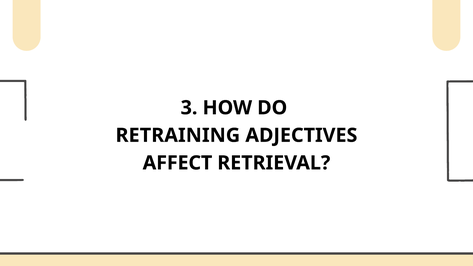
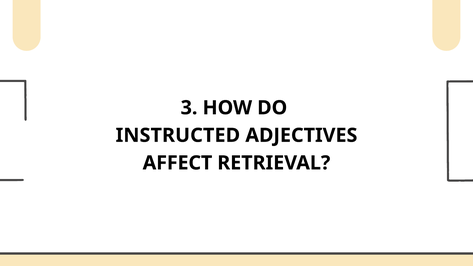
RETRAINING: RETRAINING -> INSTRUCTED
